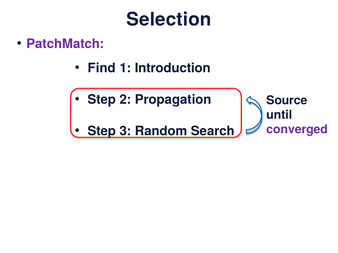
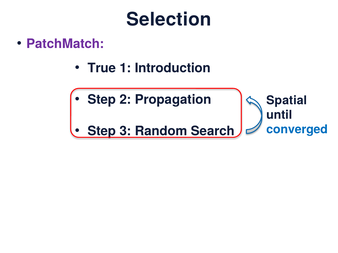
Find: Find -> True
Source: Source -> Spatial
converged colour: purple -> blue
